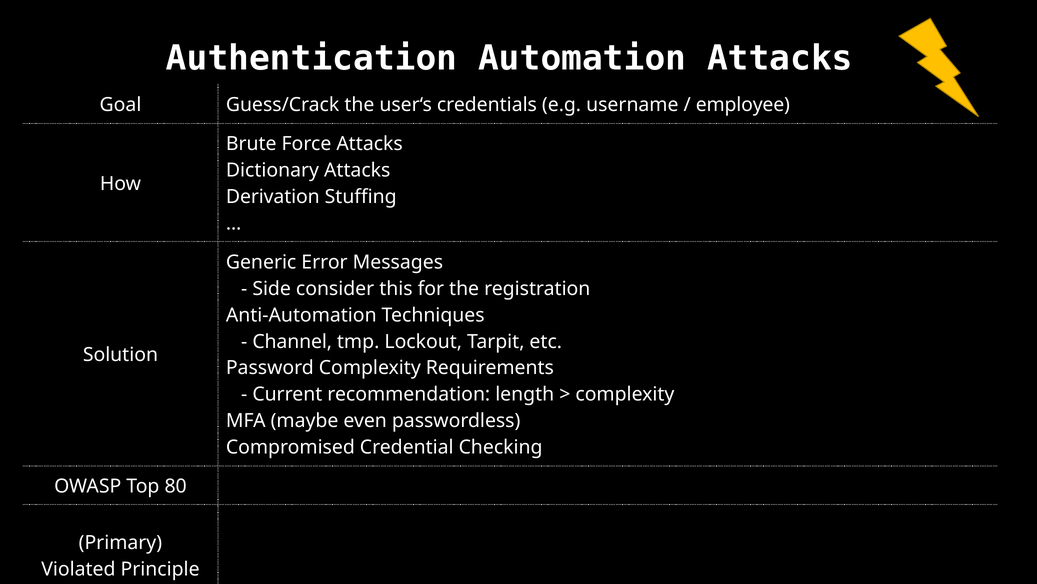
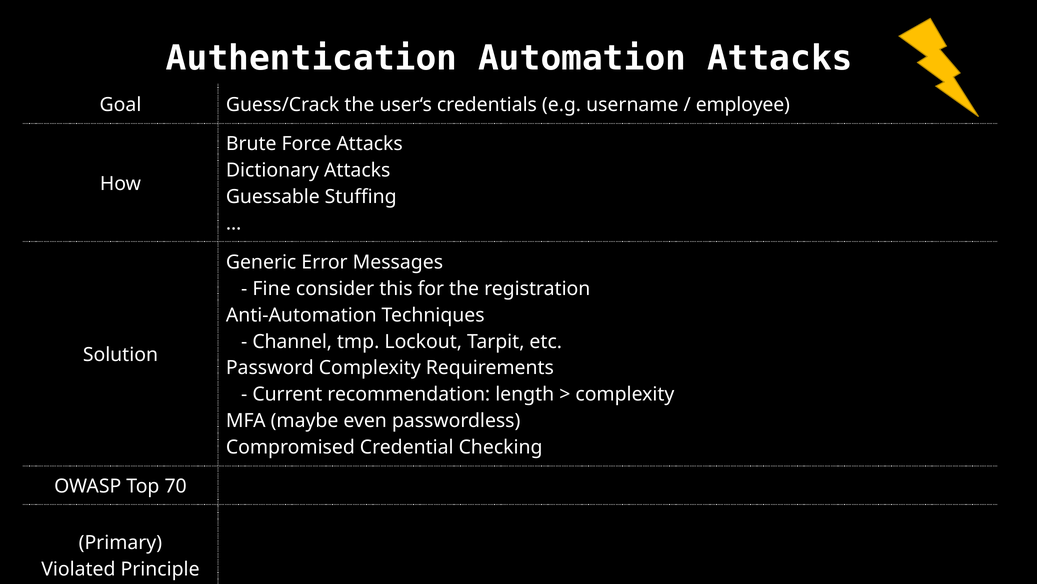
Derivation: Derivation -> Guessable
Side: Side -> Fine
80: 80 -> 70
